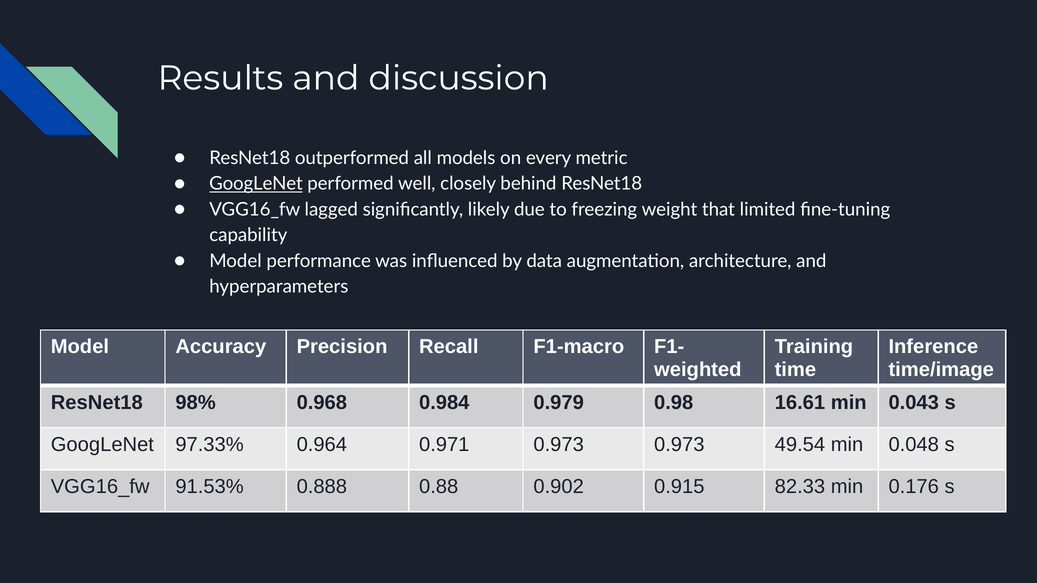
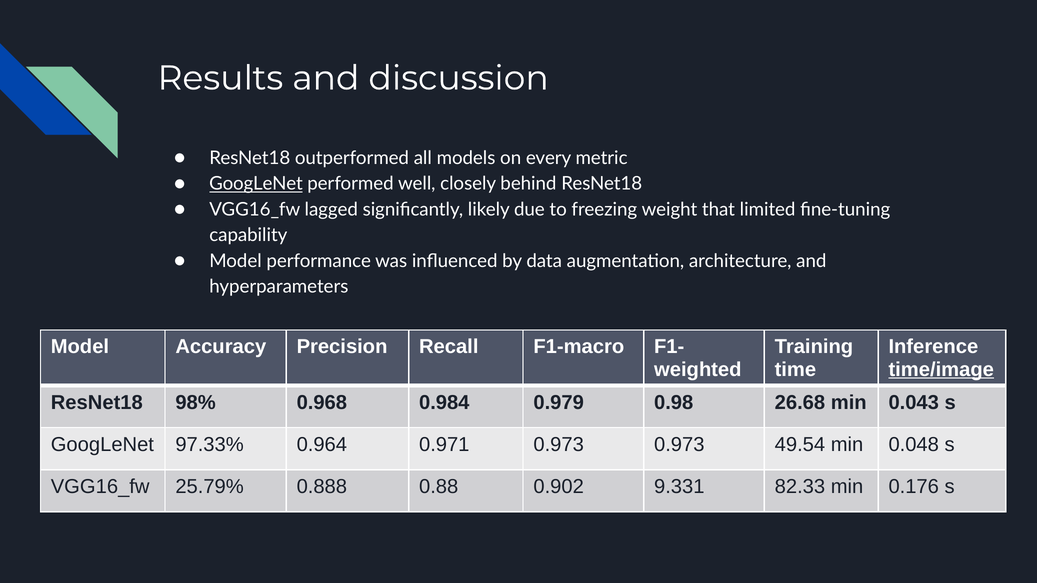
time/image underline: none -> present
16.61: 16.61 -> 26.68
91.53%: 91.53% -> 25.79%
0.915: 0.915 -> 9.331
